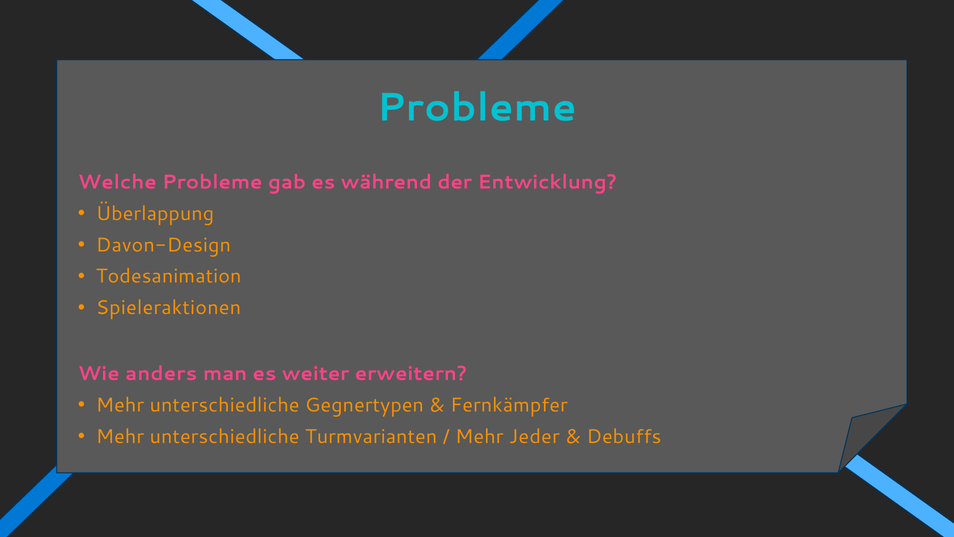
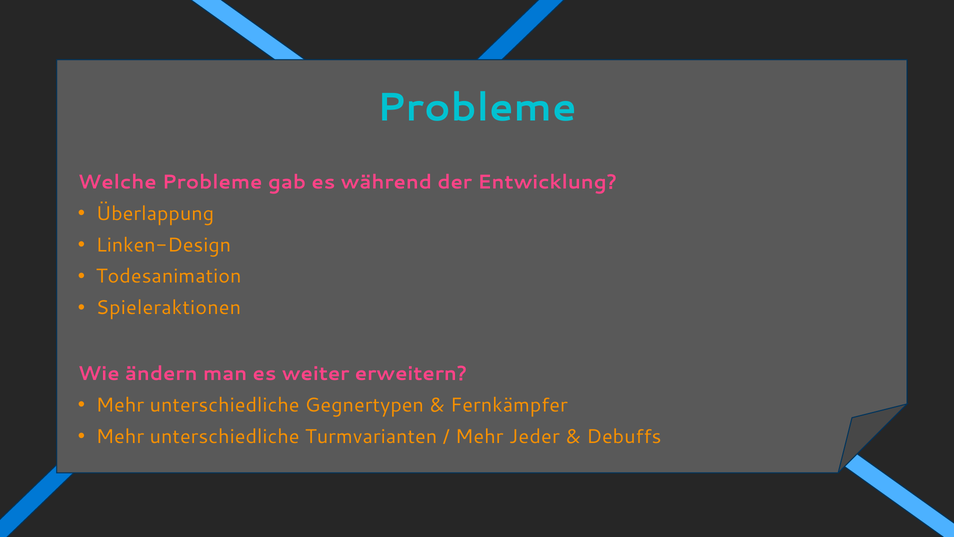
Davon-Design: Davon-Design -> Linken-Design
anders: anders -> ändern
